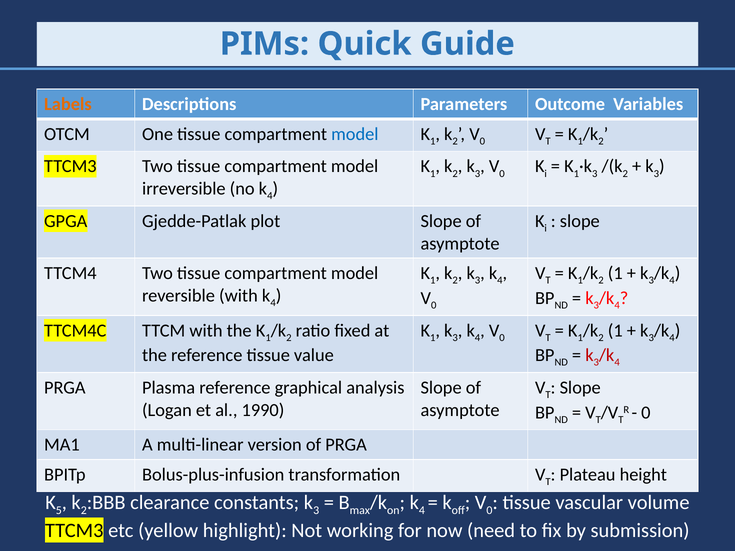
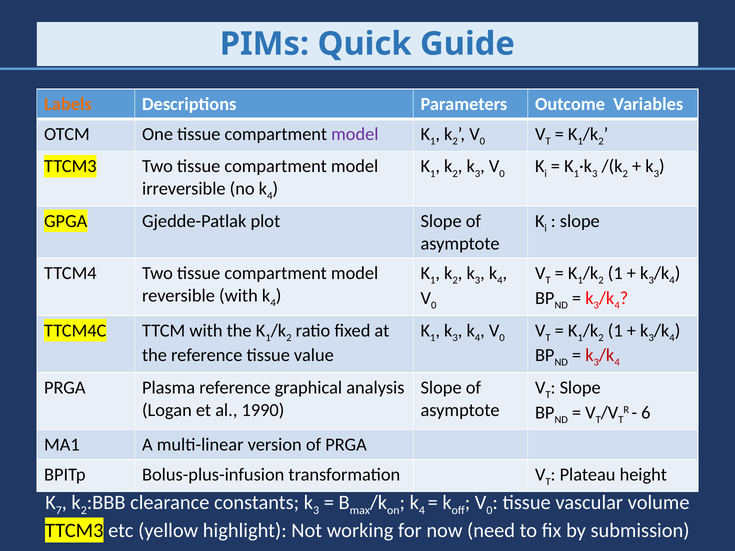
model at (355, 134) colour: blue -> purple
0 at (646, 413): 0 -> 6
5: 5 -> 7
